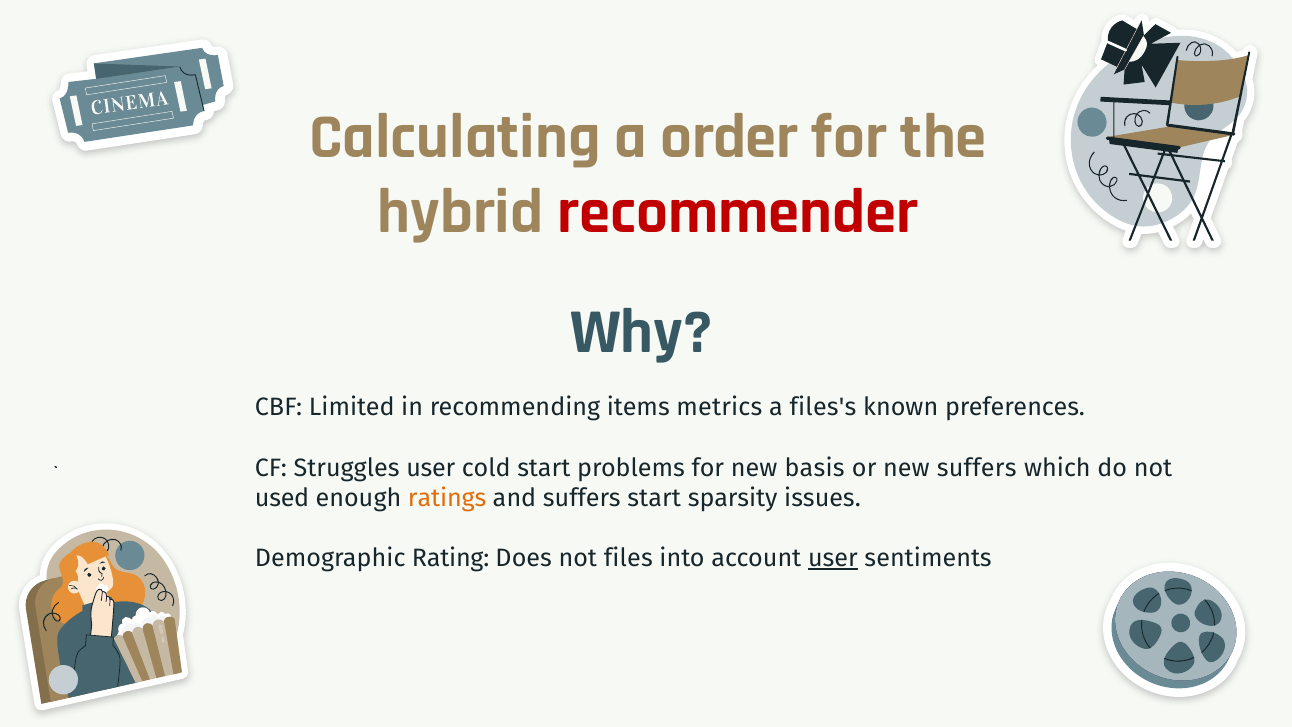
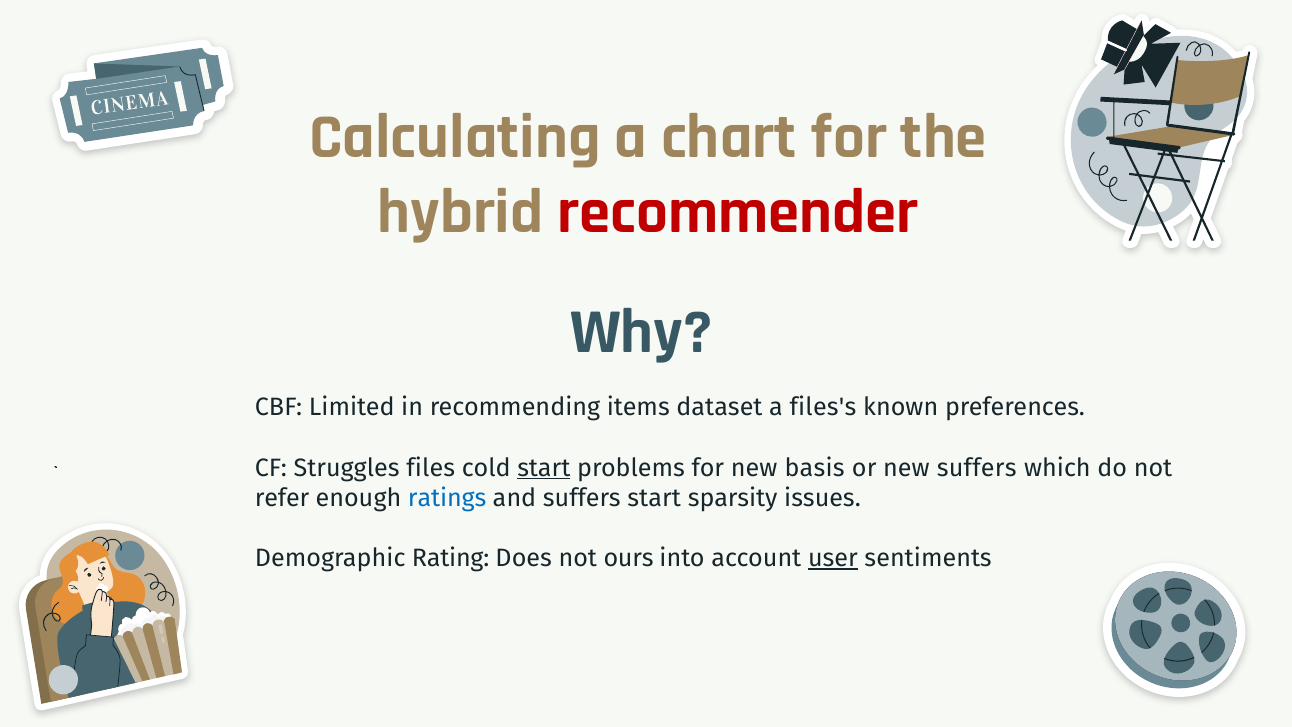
order: order -> chart
metrics: metrics -> dataset
Struggles user: user -> files
start at (544, 468) underline: none -> present
used: used -> refer
ratings colour: orange -> blue
files: files -> ours
